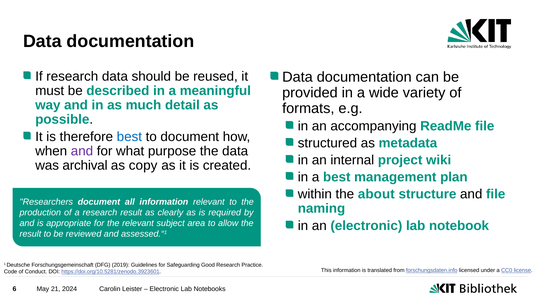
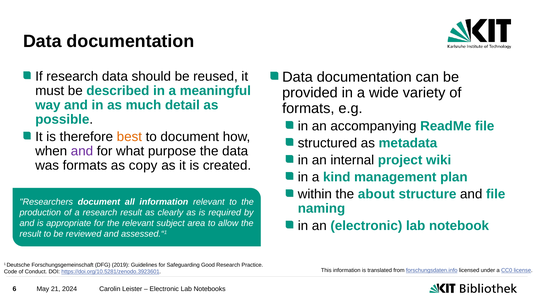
best at (129, 137) colour: blue -> orange
was archival: archival -> formats
a best: best -> kind
